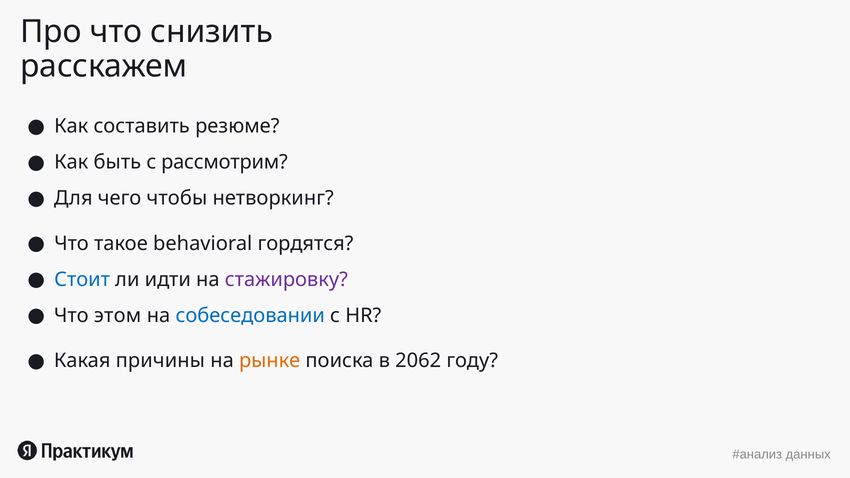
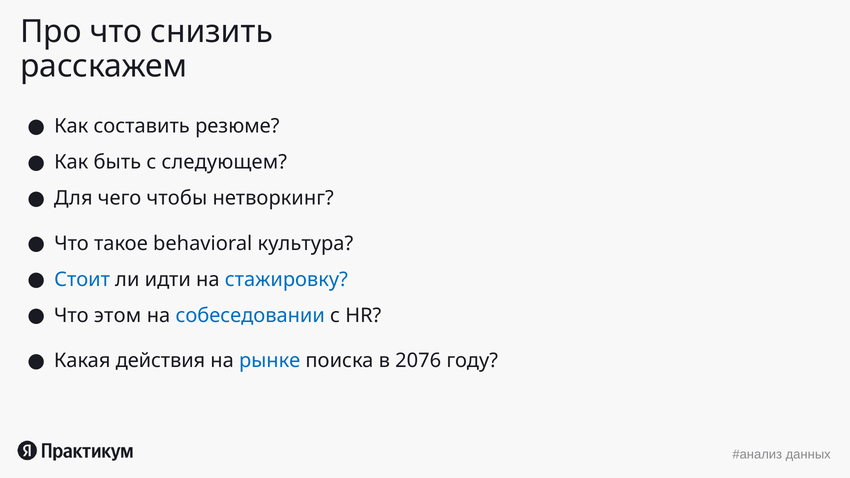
рассмотрим: рассмотрим -> следующем
гордятся: гордятся -> культура
стажировку colour: purple -> blue
причины: причины -> действия
рынке colour: orange -> blue
2062: 2062 -> 2076
